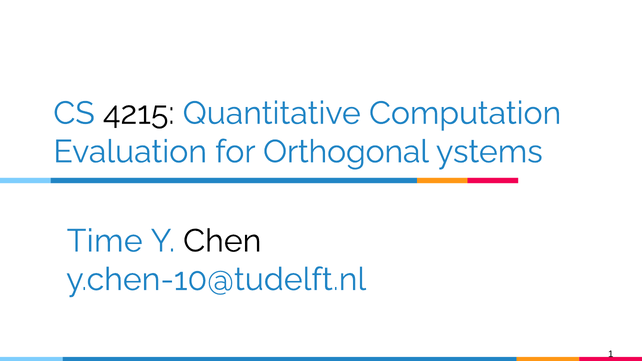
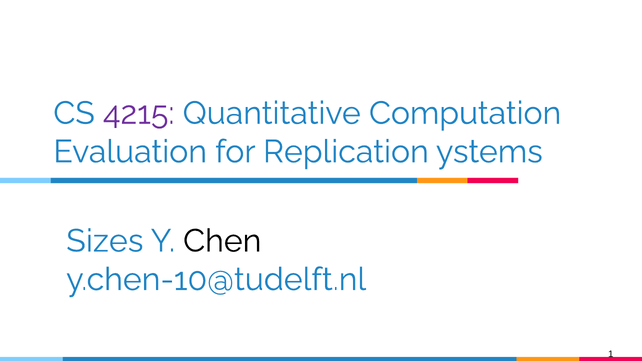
4215 colour: black -> purple
Orthogonal: Orthogonal -> Replication
Time: Time -> Sizes
